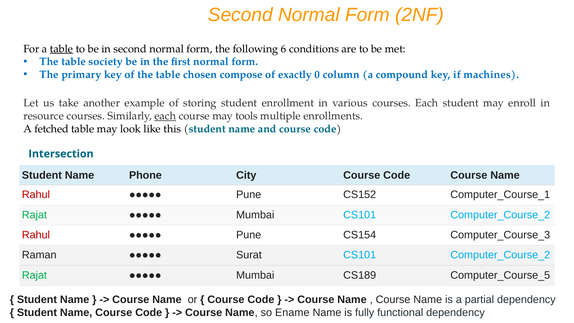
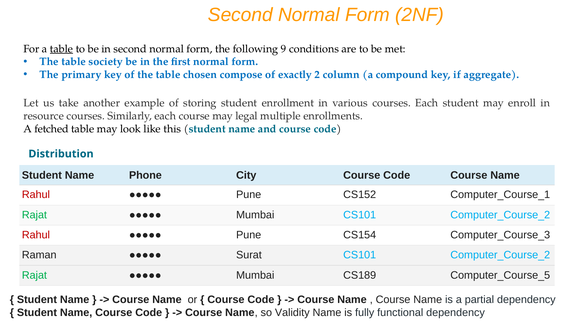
6: 6 -> 9
0: 0 -> 2
machines: machines -> aggregate
each at (165, 116) underline: present -> none
tools: tools -> legal
Intersection: Intersection -> Distribution
Ename: Ename -> Validity
